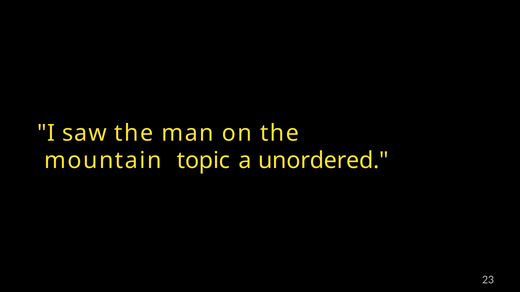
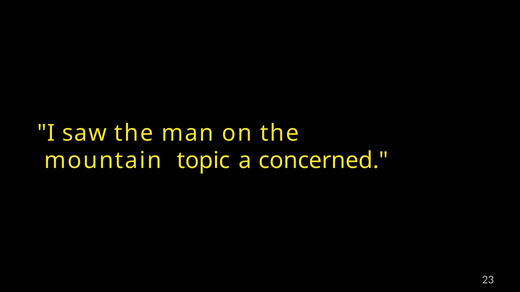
unordered: unordered -> concerned
